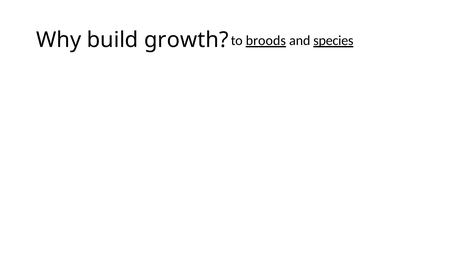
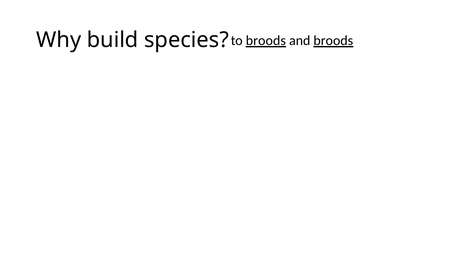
growth: growth -> species
and species: species -> broods
